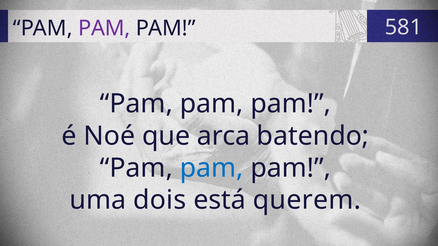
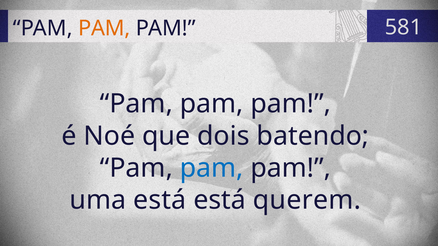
PAM at (104, 28) colour: purple -> orange
arca: arca -> dois
uma dois: dois -> está
